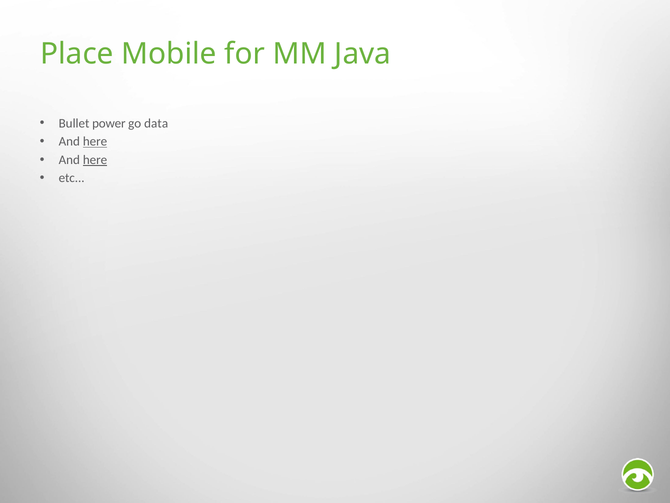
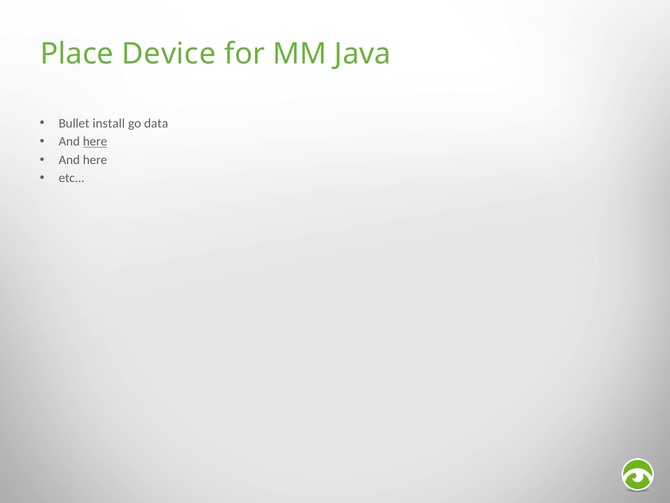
Mobile: Mobile -> Device
power: power -> install
here at (95, 160) underline: present -> none
